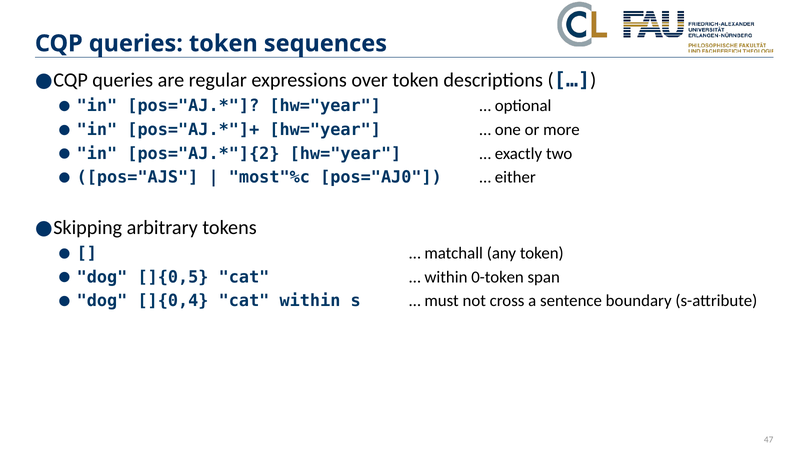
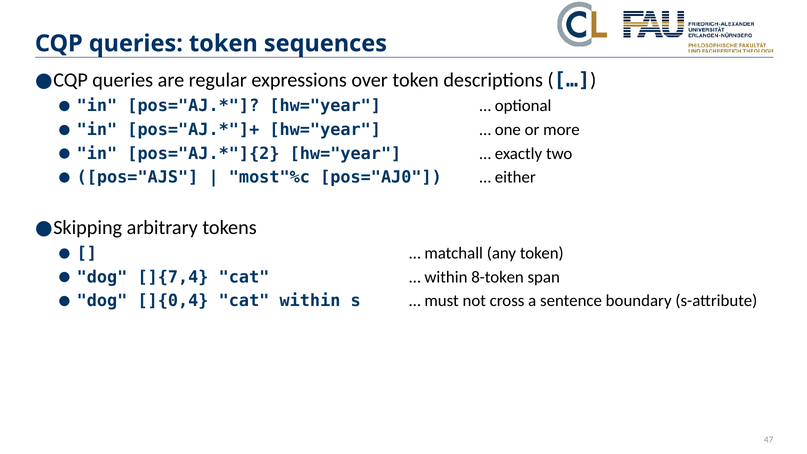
]{0,5: ]{0,5 -> ]{7,4
0-token: 0-token -> 8-token
